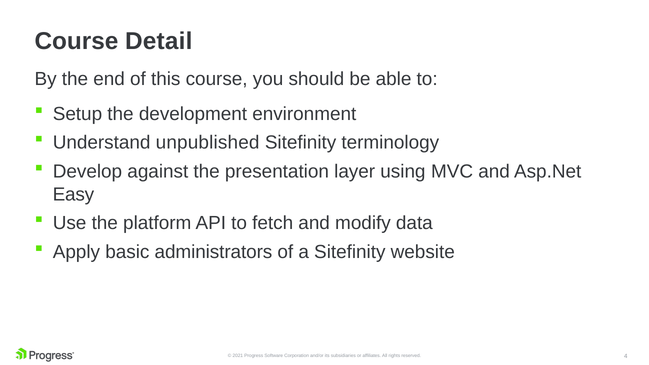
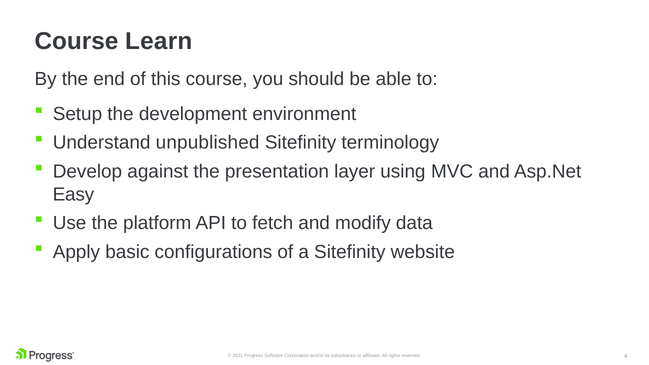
Detail: Detail -> Learn
administrators: administrators -> configurations
